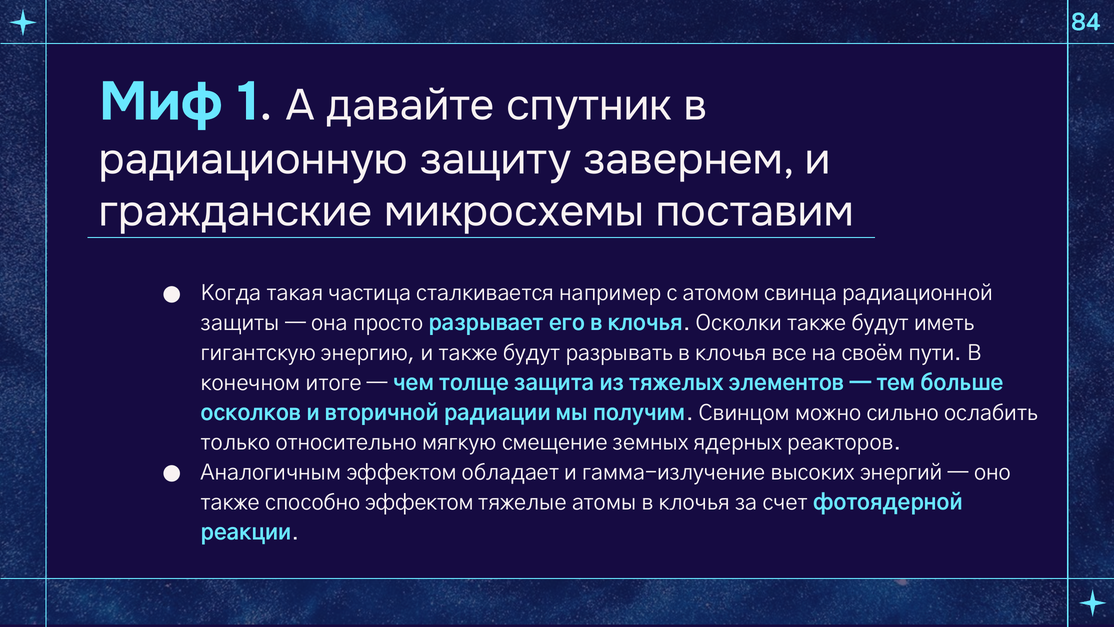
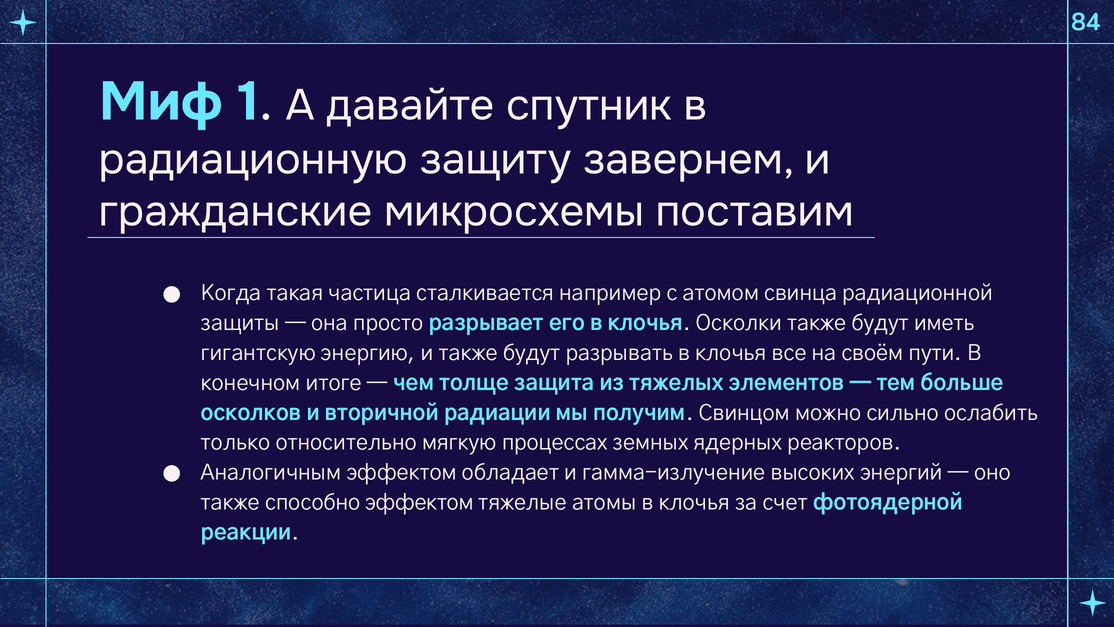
смещение: смещение -> процессах
